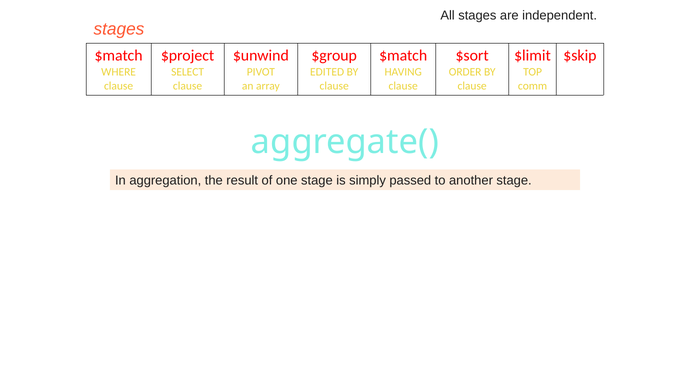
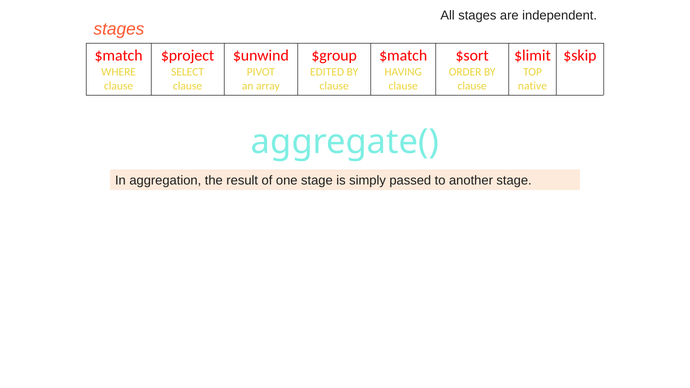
comm: comm -> native
